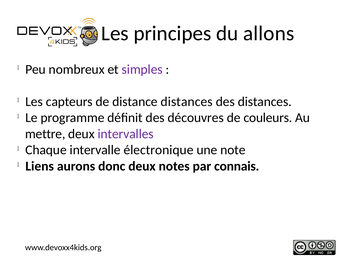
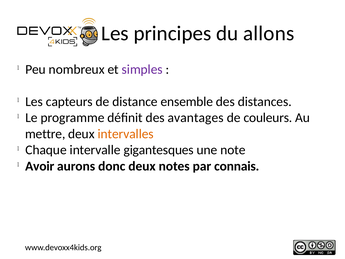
distance distances: distances -> ensemble
découvres: découvres -> avantages
intervalles colour: purple -> orange
électronique: électronique -> gigantesques
Liens: Liens -> Avoir
